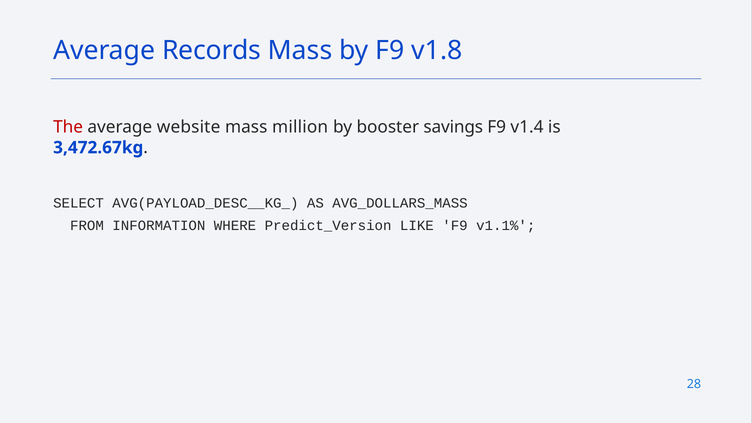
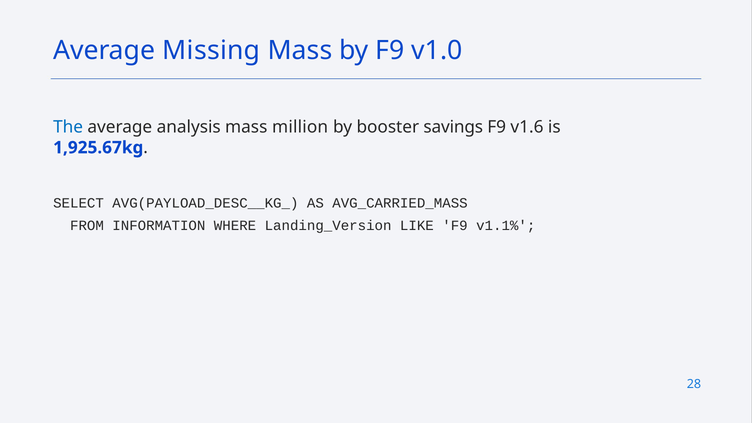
Records: Records -> Missing
v1.8: v1.8 -> v1.0
The colour: red -> blue
website: website -> analysis
v1.4: v1.4 -> v1.6
3,472.67kg: 3,472.67kg -> 1,925.67kg
AVG_DOLLARS_MASS: AVG_DOLLARS_MASS -> AVG_CARRIED_MASS
Predict_Version: Predict_Version -> Landing_Version
